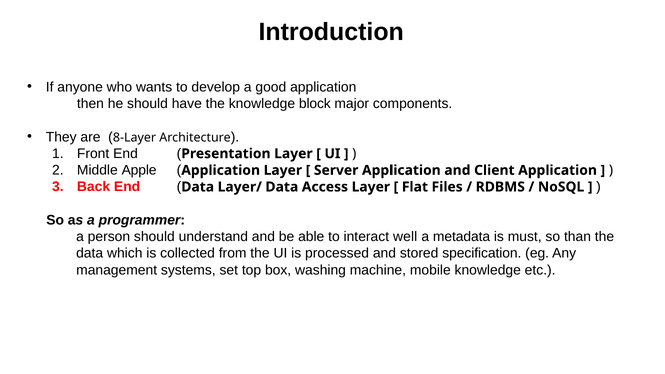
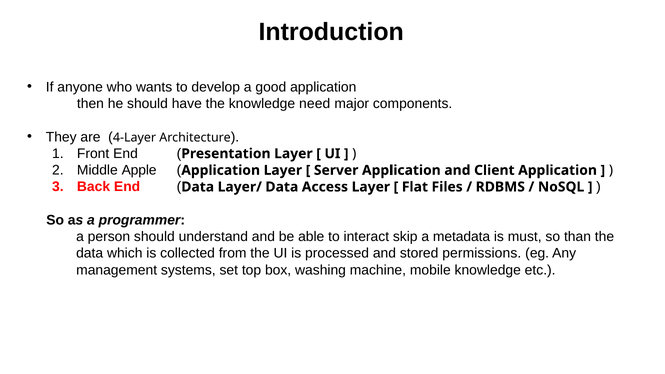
block: block -> need
8-Layer: 8-Layer -> 4-Layer
well: well -> skip
specification: specification -> permissions
